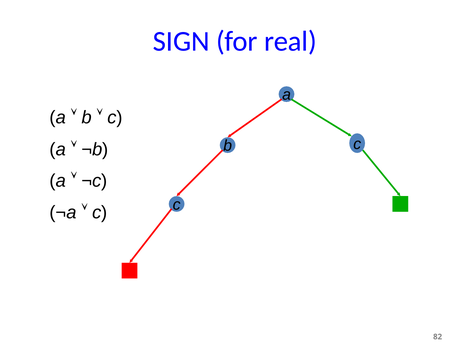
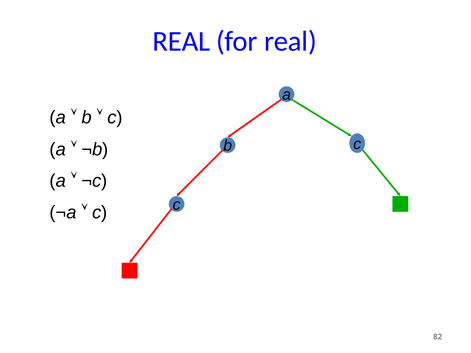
SIGN at (181, 41): SIGN -> REAL
